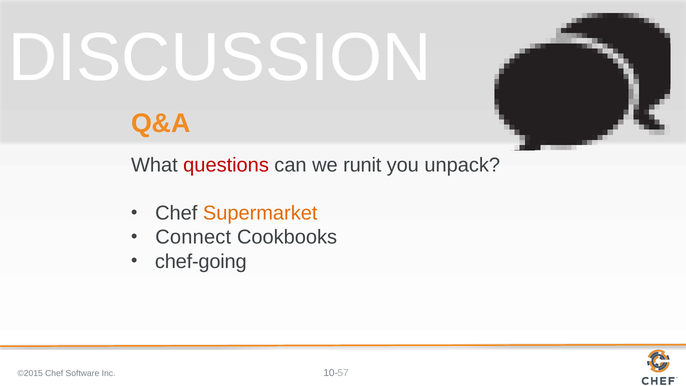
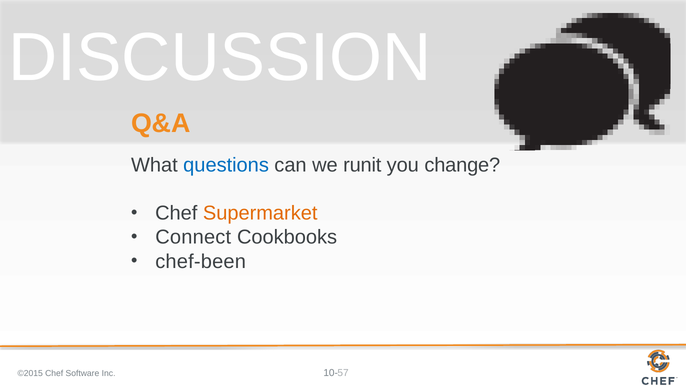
questions colour: red -> blue
unpack: unpack -> change
chef-going: chef-going -> chef-been
